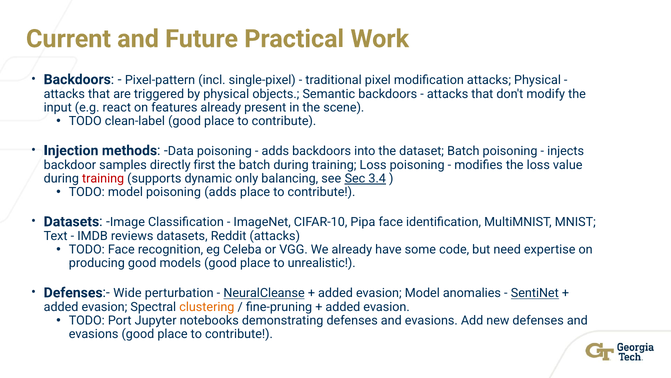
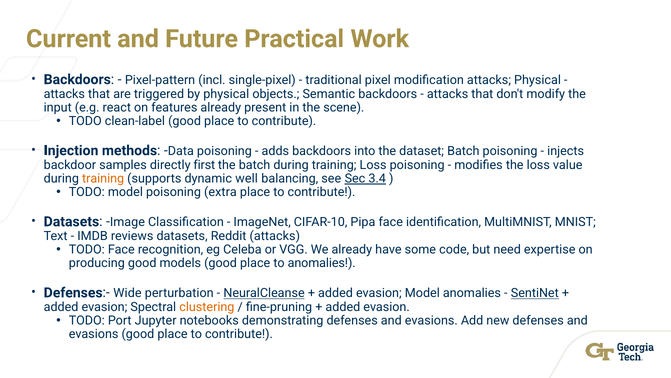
training at (103, 178) colour: red -> orange
only: only -> well
poisoning adds: adds -> extra
to unrealistic: unrealistic -> anomalies
